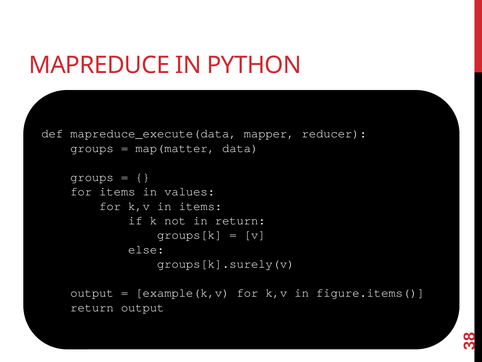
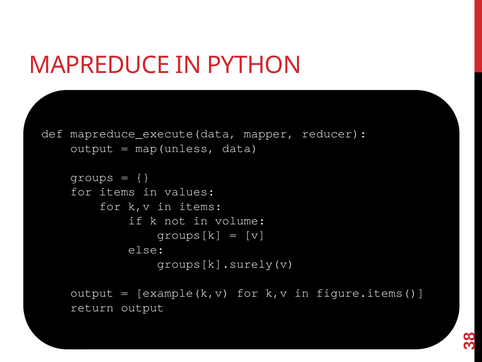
groups at (92, 148): groups -> output
map(matter: map(matter -> map(unless
in return: return -> volume
